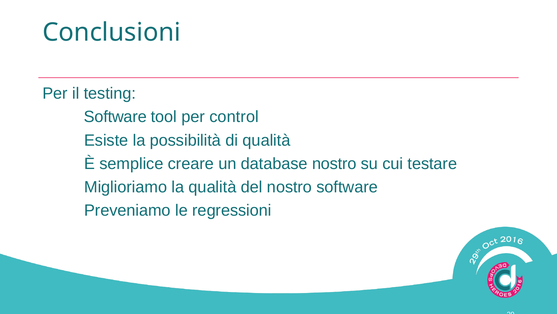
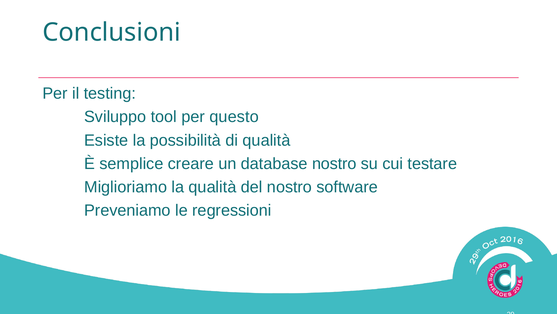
Software at (115, 117): Software -> Sviluppo
control: control -> questo
